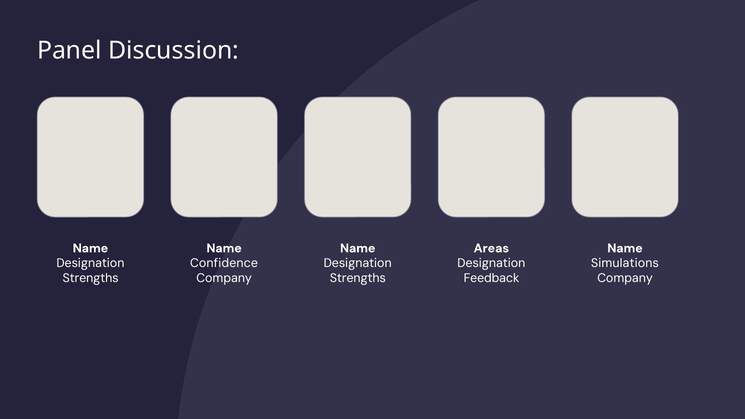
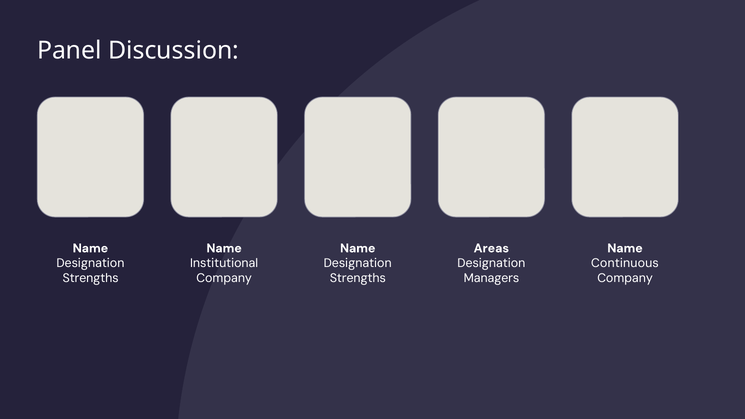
Confidence: Confidence -> Institutional
Simulations: Simulations -> Continuous
Feedback: Feedback -> Managers
